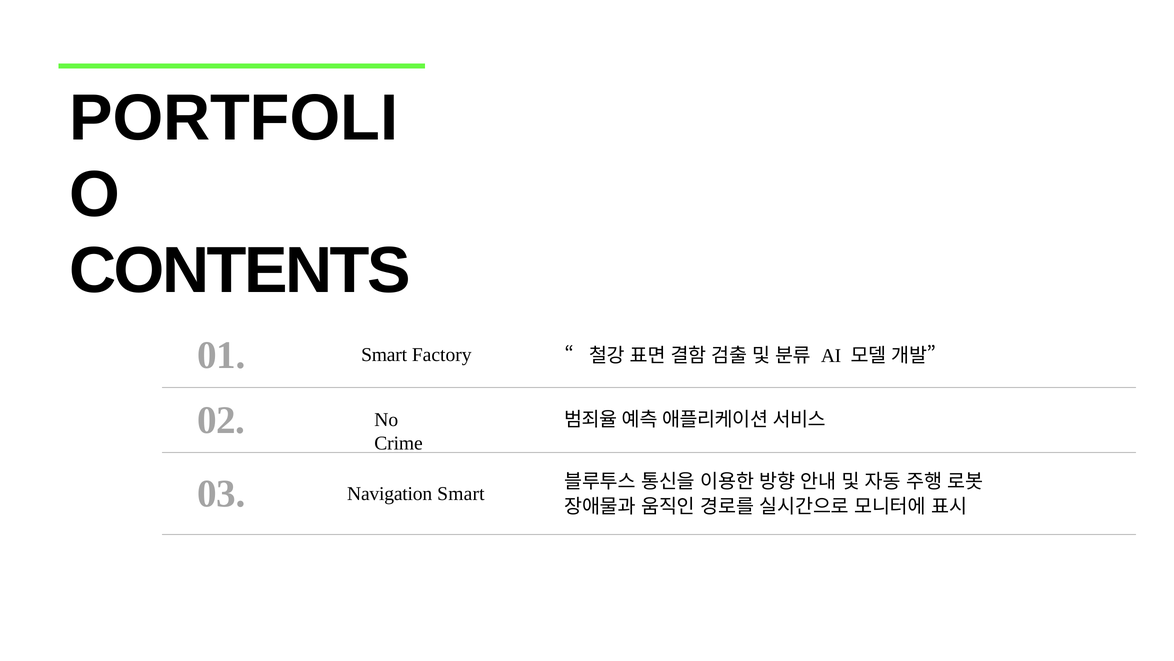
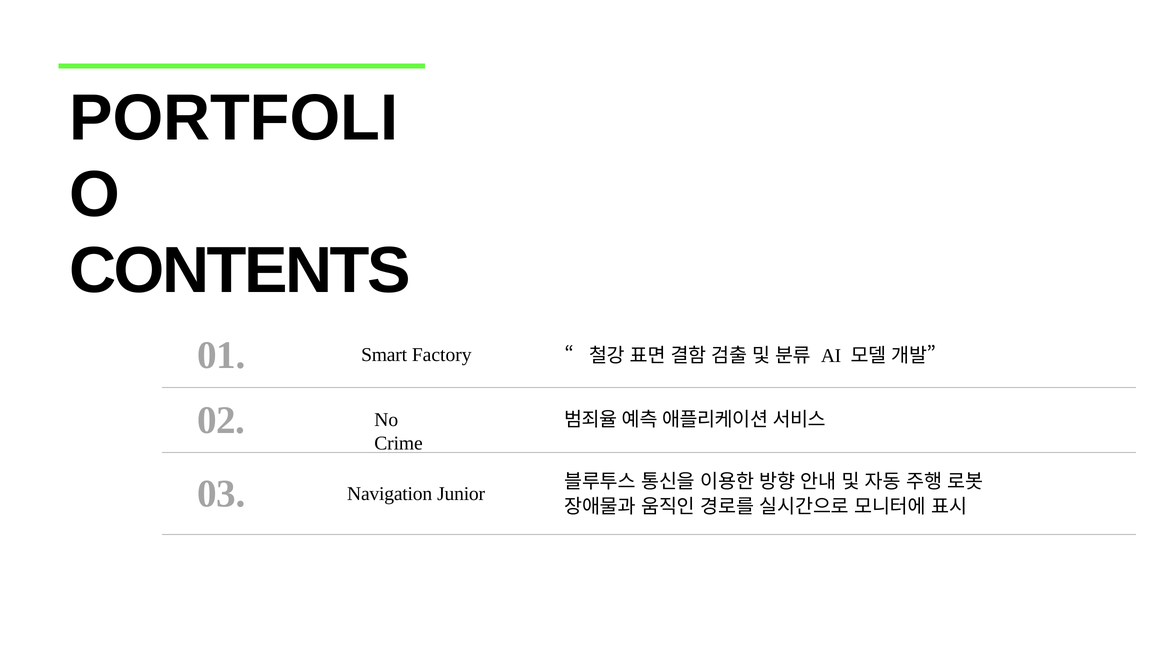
Navigation Smart: Smart -> Junior
